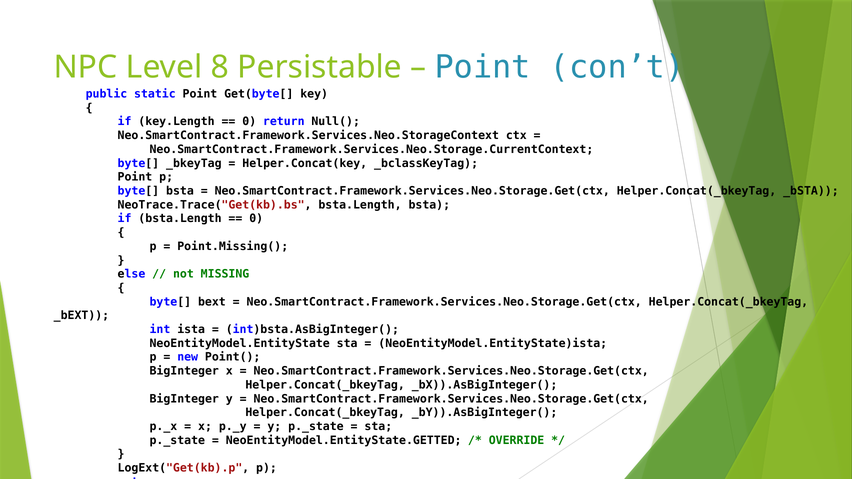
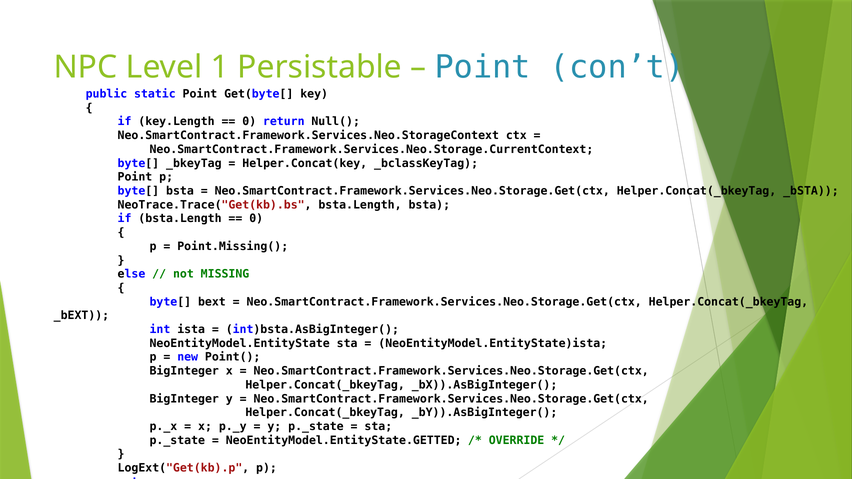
8: 8 -> 1
